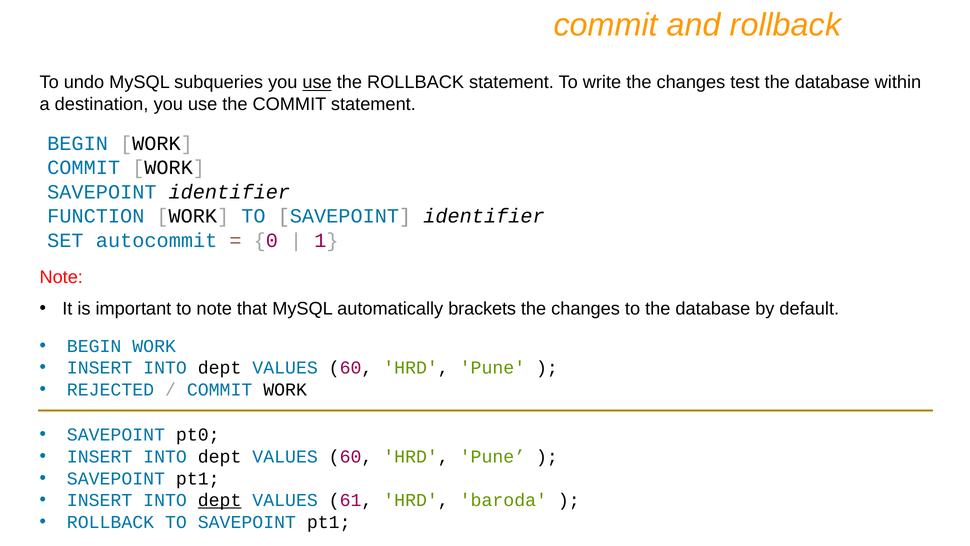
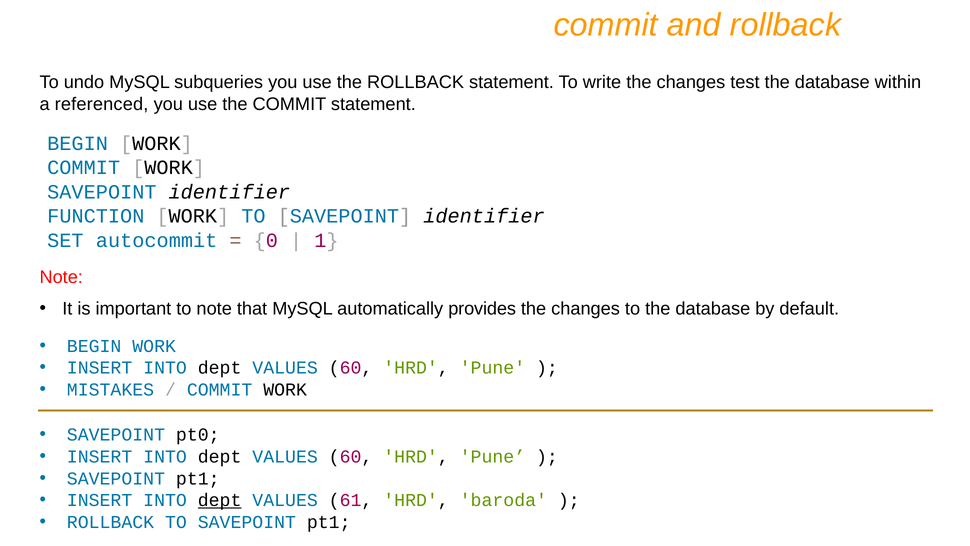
use at (317, 82) underline: present -> none
destination: destination -> referenced
brackets: brackets -> provides
REJECTED: REJECTED -> MISTAKES
